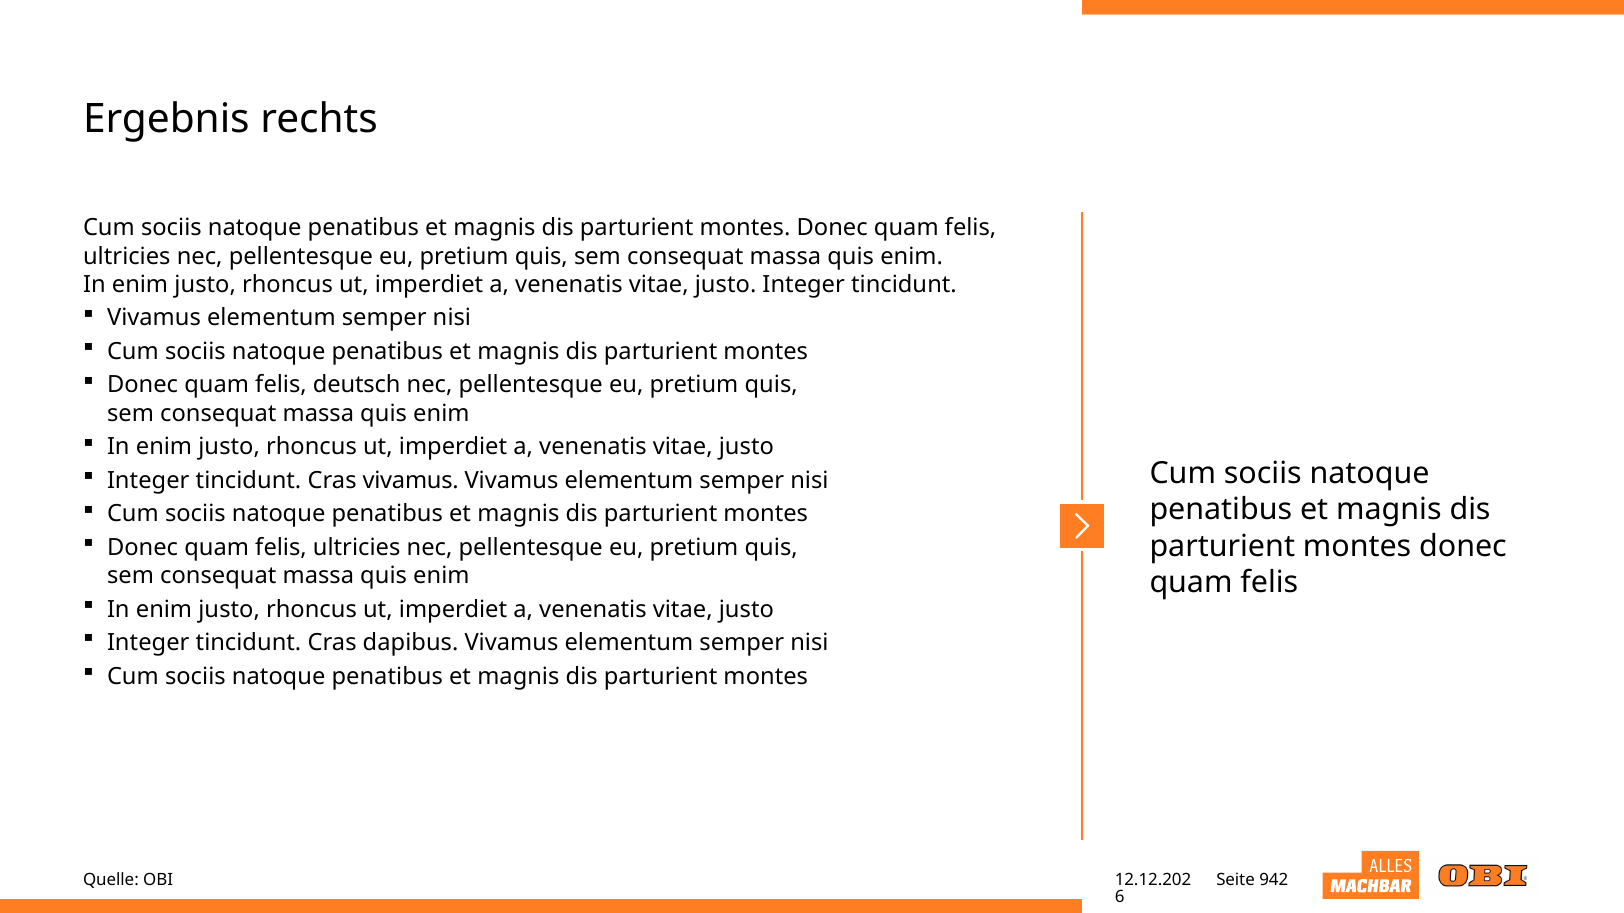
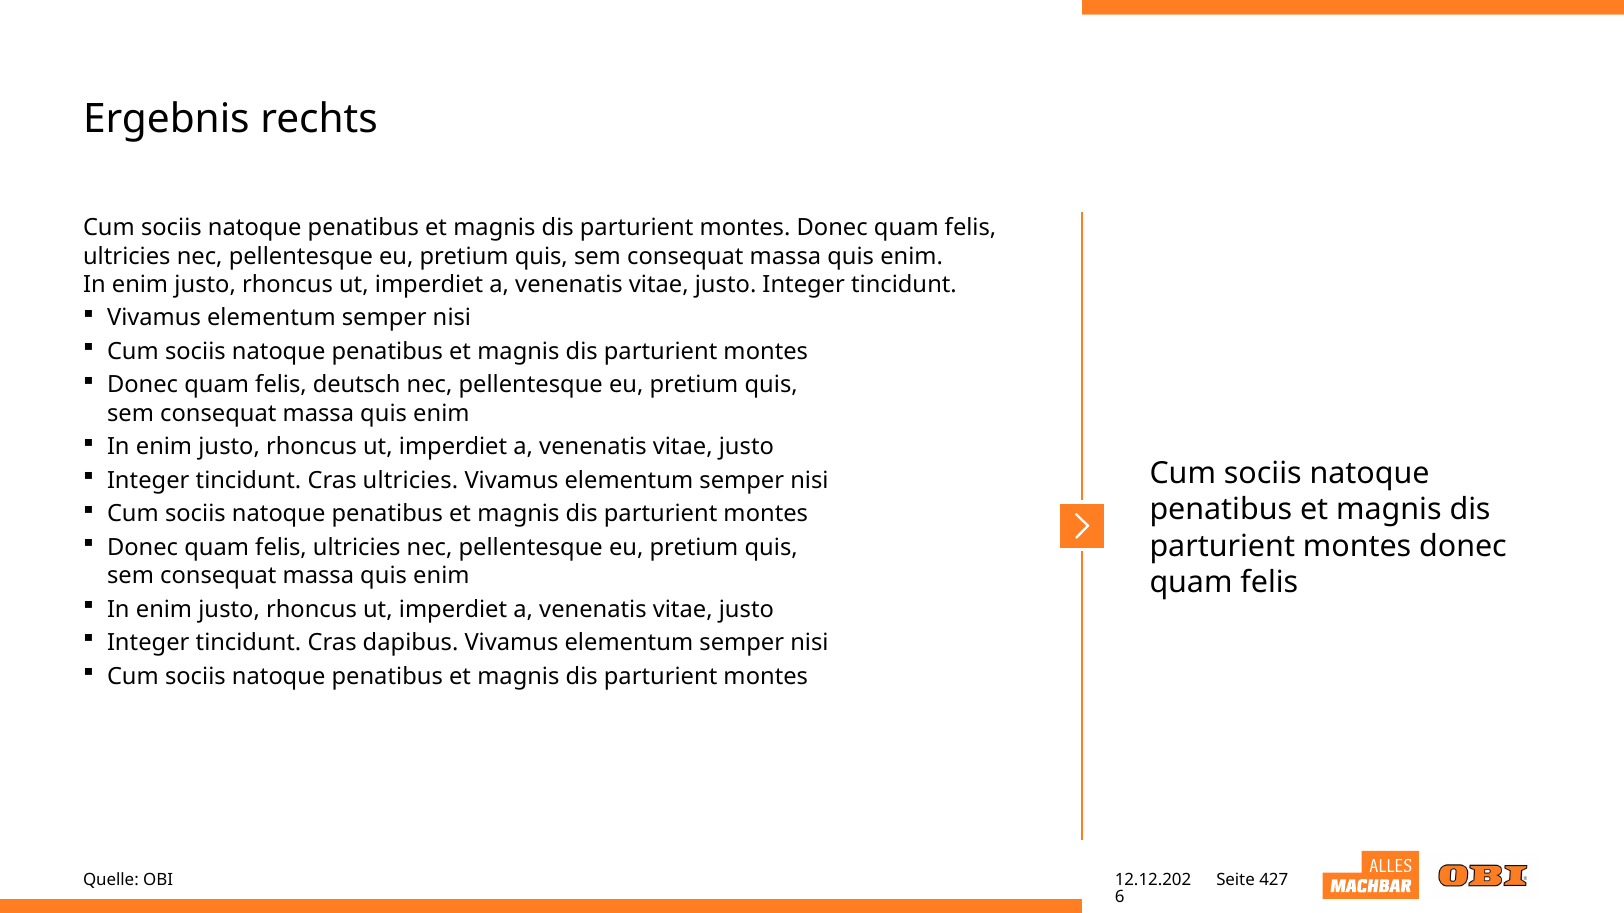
Cras vivamus: vivamus -> ultricies
942: 942 -> 427
